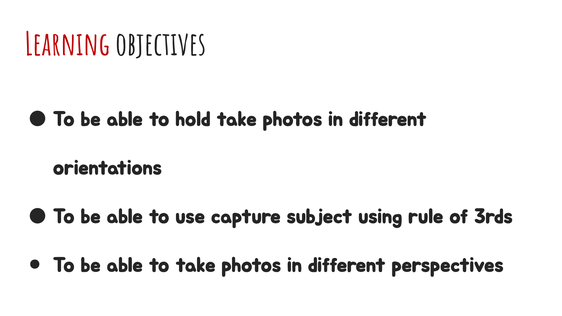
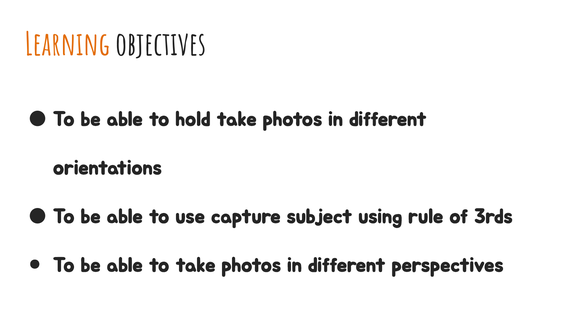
Learning colour: red -> orange
